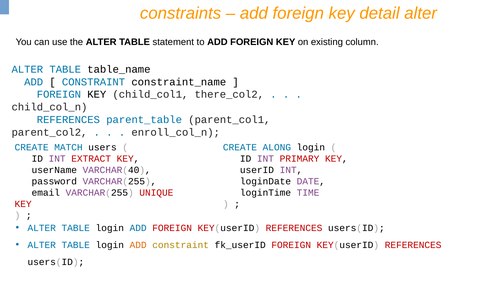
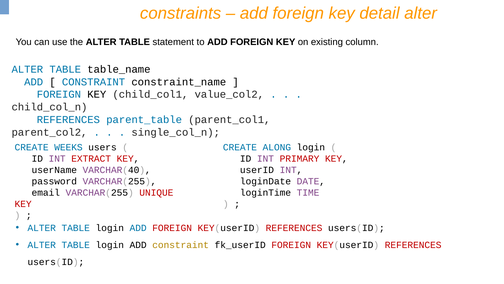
there_col2: there_col2 -> value_col2
enroll_col_n: enroll_col_n -> single_col_n
MATCH: MATCH -> WEEKS
ADD at (138, 244) colour: orange -> black
